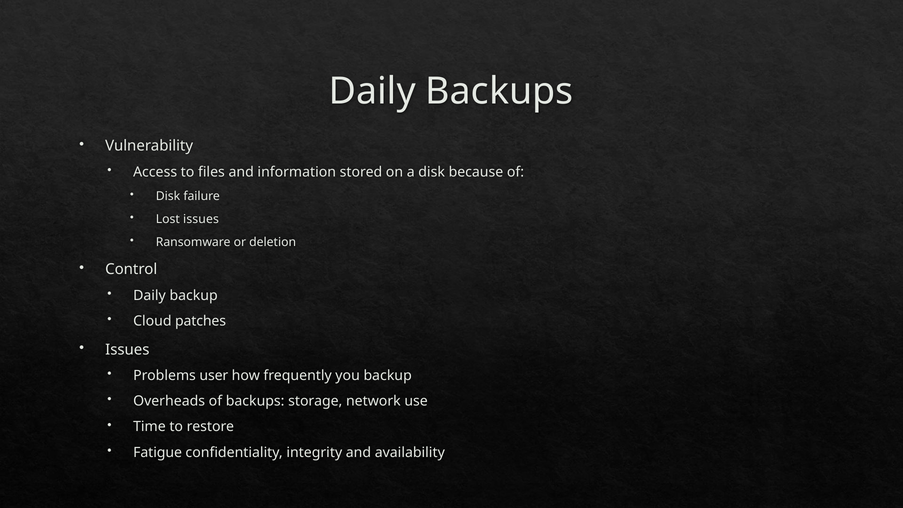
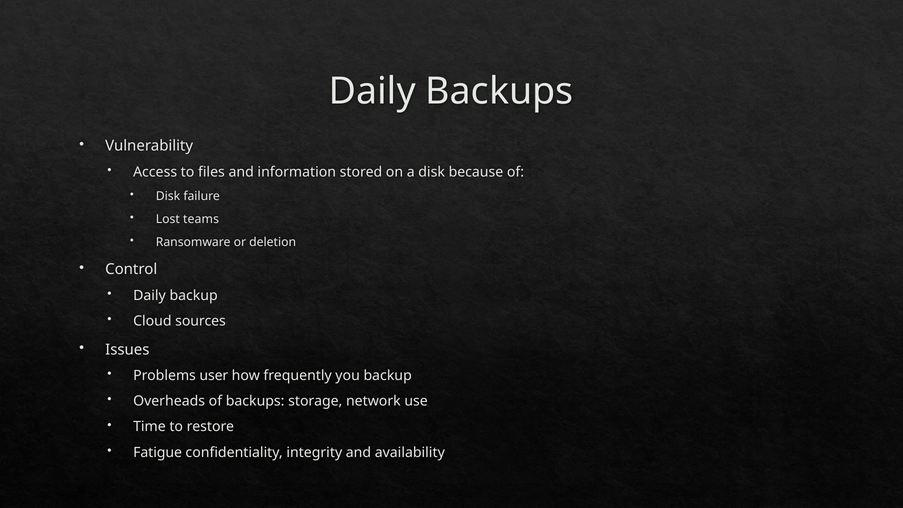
Lost issues: issues -> teams
patches: patches -> sources
